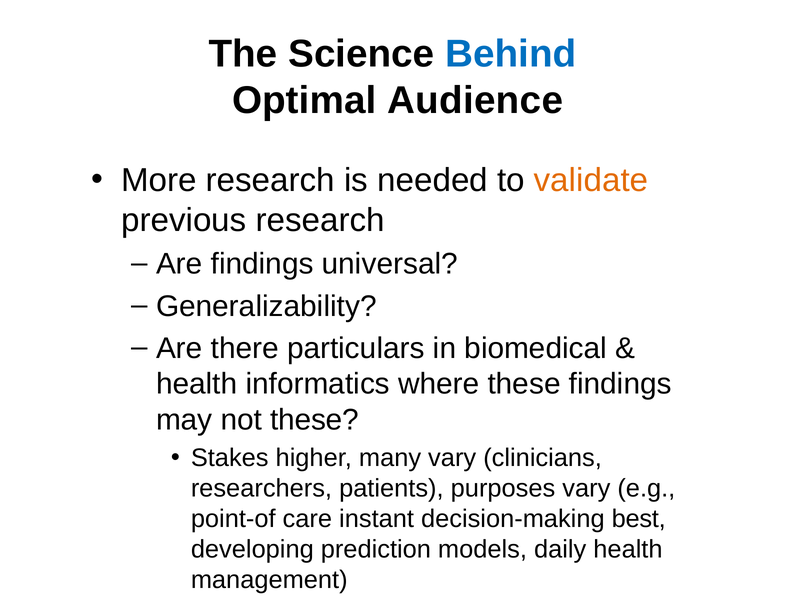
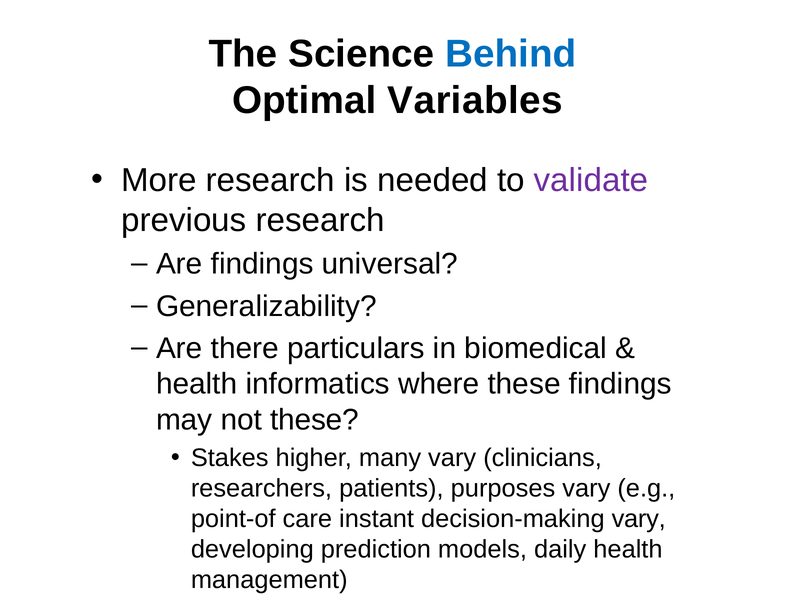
Audience: Audience -> Variables
validate colour: orange -> purple
decision-making best: best -> vary
